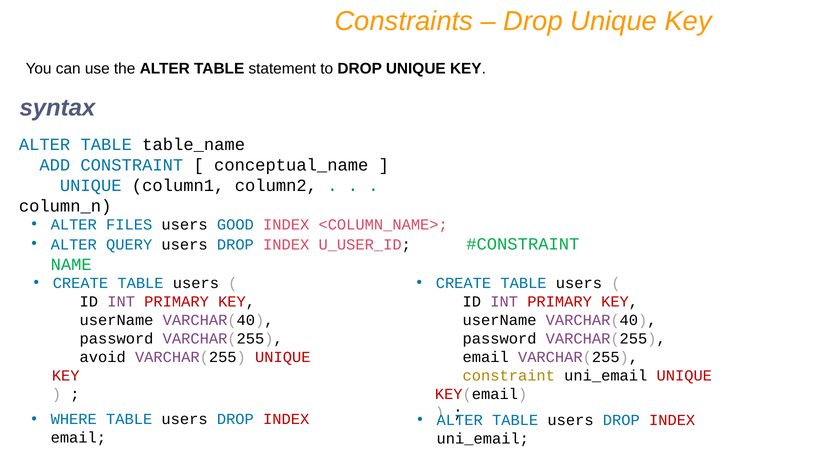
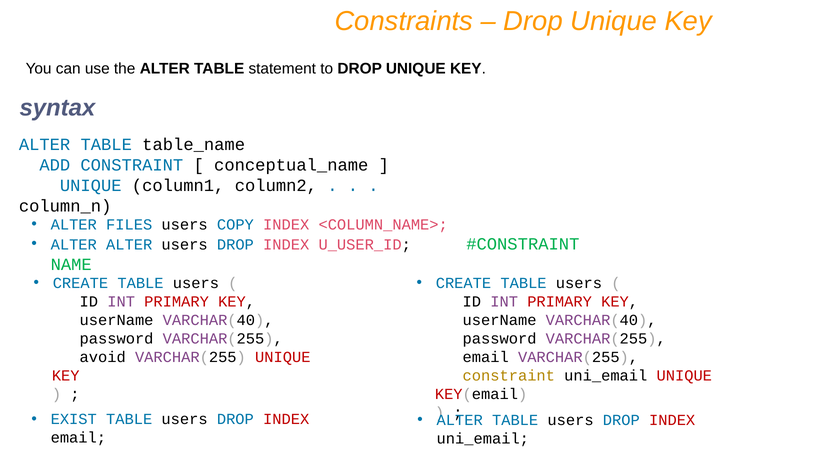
GOOD: GOOD -> COPY
ALTER QUERY: QUERY -> ALTER
WHERE: WHERE -> EXIST
